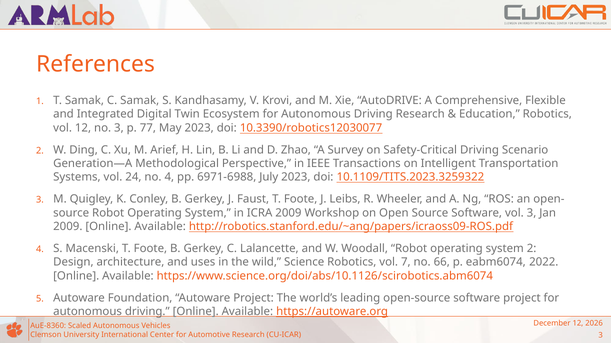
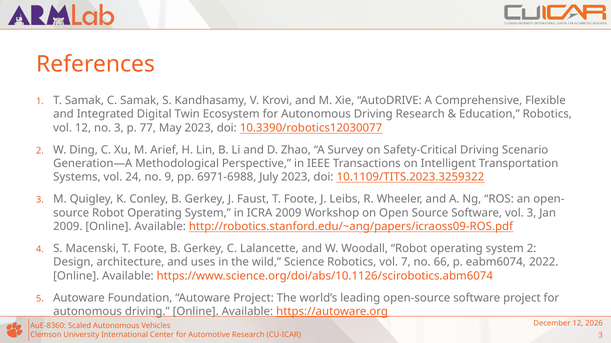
no 4: 4 -> 9
